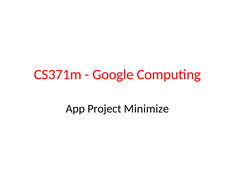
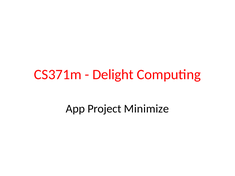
Google: Google -> Delight
